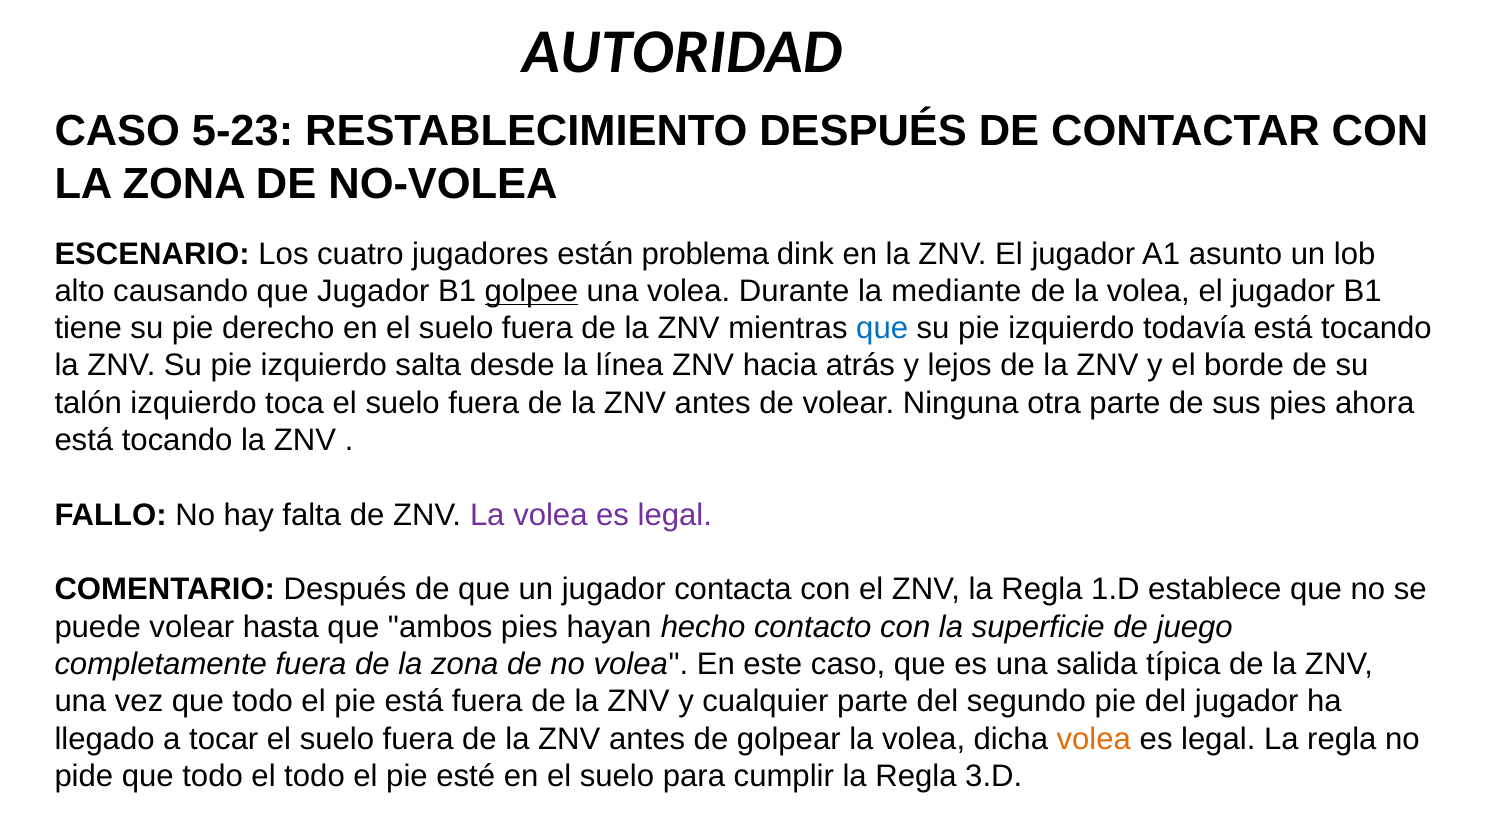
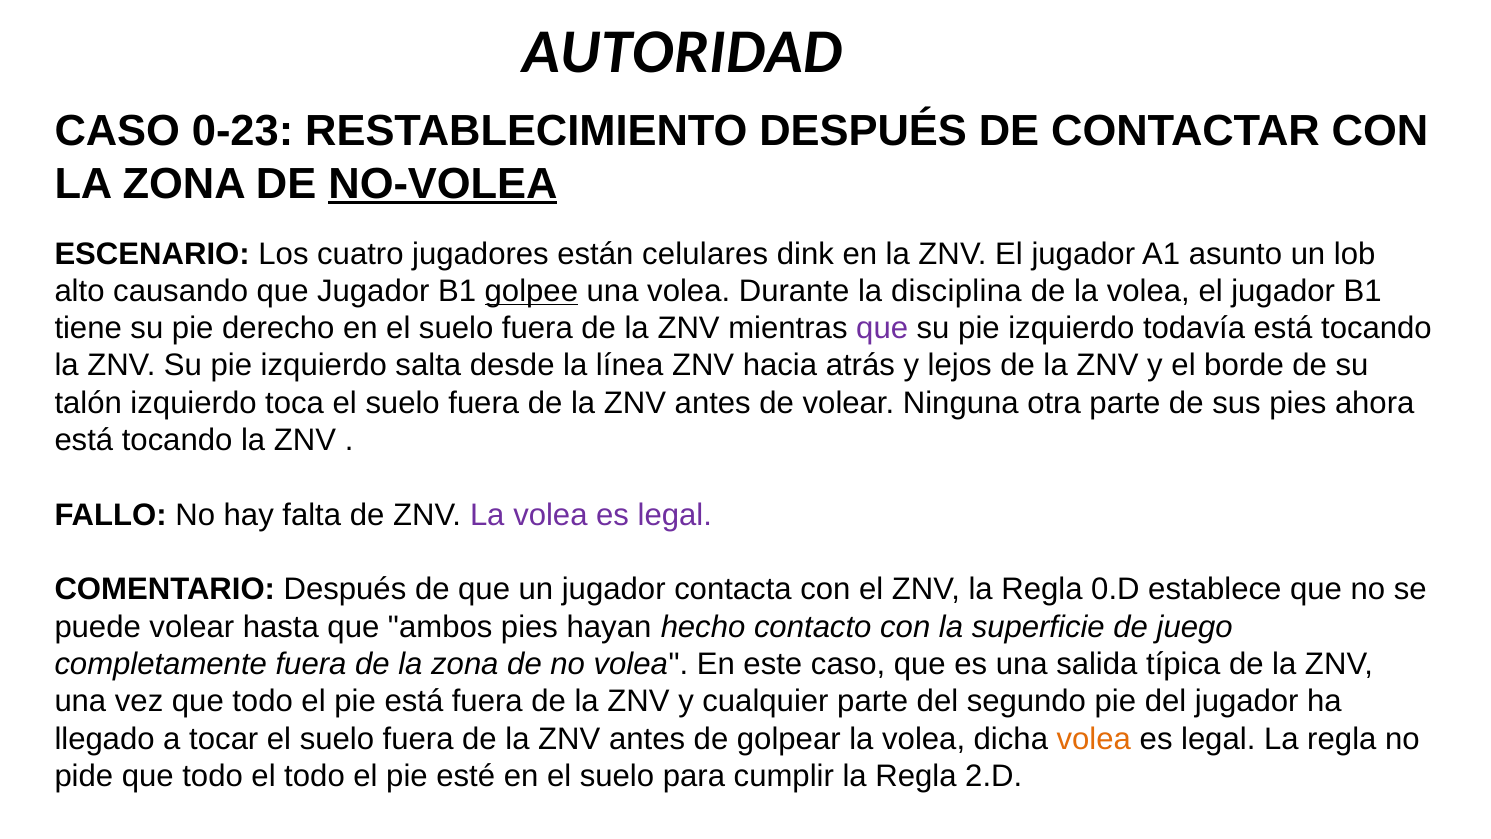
5-23: 5-23 -> 0-23
NO-VOLEA underline: none -> present
problema: problema -> celulares
mediante: mediante -> disciplina
que at (882, 328) colour: blue -> purple
1.D: 1.D -> 0.D
3.D: 3.D -> 2.D
